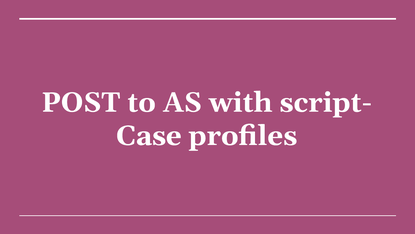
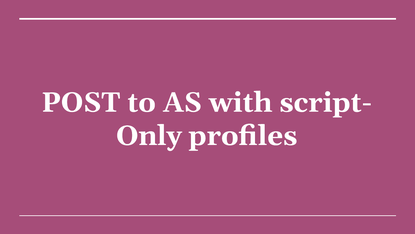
Case: Case -> Only
